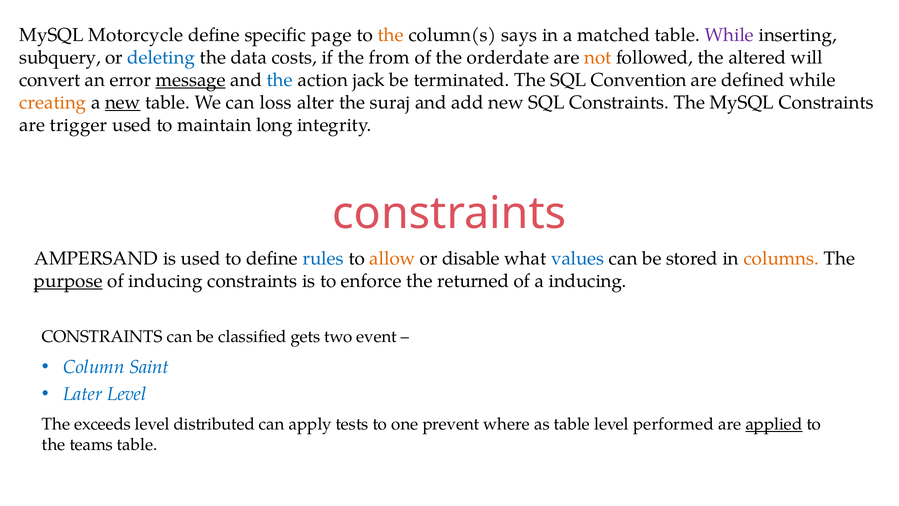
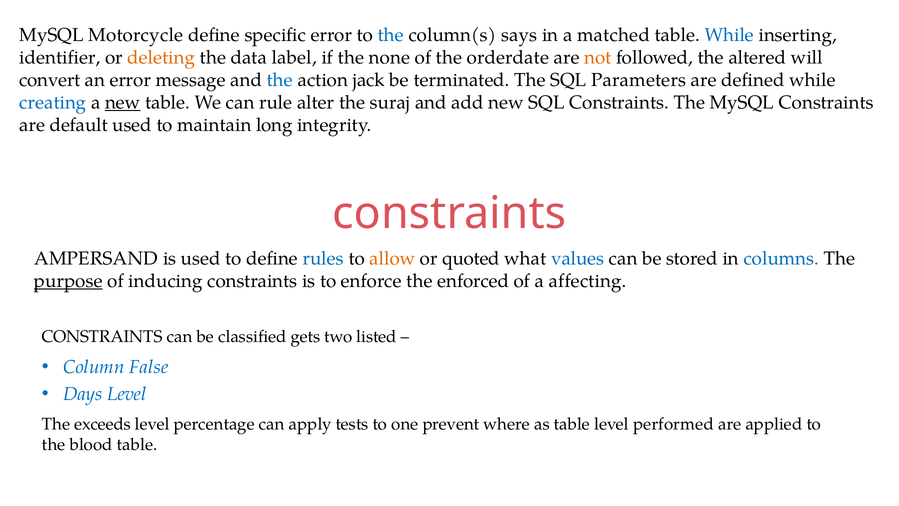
specific page: page -> error
the at (391, 35) colour: orange -> blue
While at (729, 35) colour: purple -> blue
subquery: subquery -> identifier
deleting colour: blue -> orange
costs: costs -> label
from: from -> none
message underline: present -> none
Convention: Convention -> Parameters
creating colour: orange -> blue
loss: loss -> rule
trigger: trigger -> default
disable: disable -> quoted
columns colour: orange -> blue
returned: returned -> enforced
a inducing: inducing -> affecting
event: event -> listed
Saint: Saint -> False
Later: Later -> Days
distributed: distributed -> percentage
applied underline: present -> none
teams: teams -> blood
